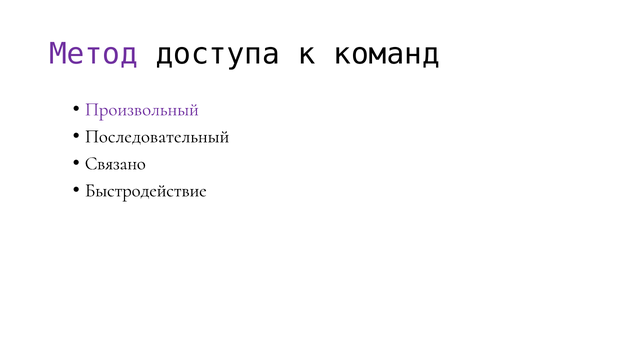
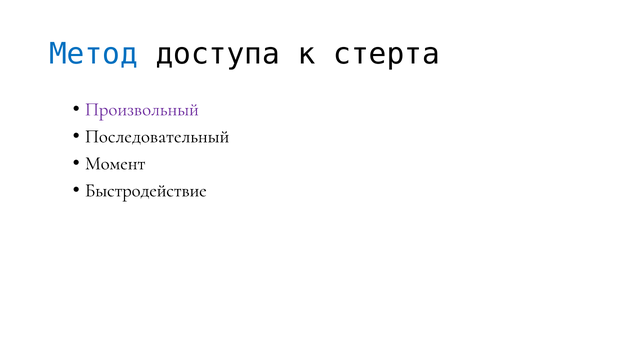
Метод colour: purple -> blue
команд: команд -> стерта
Связано: Связано -> Момент
